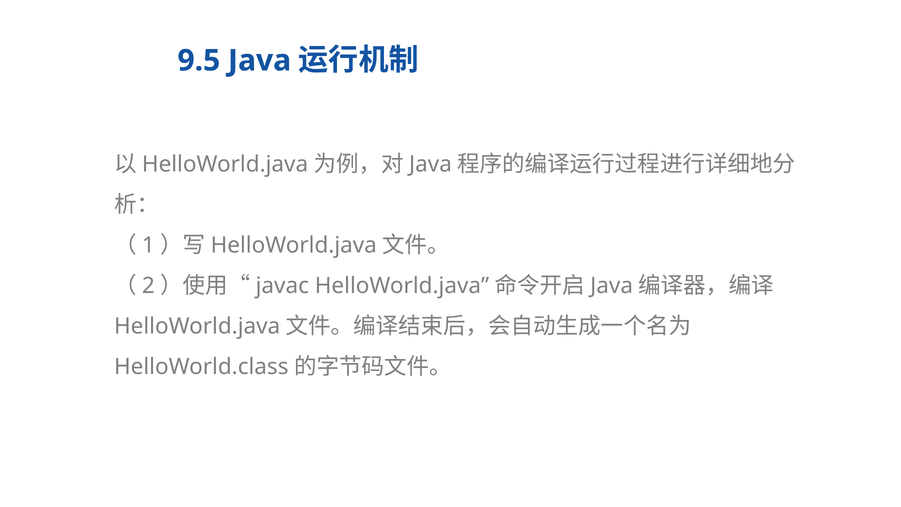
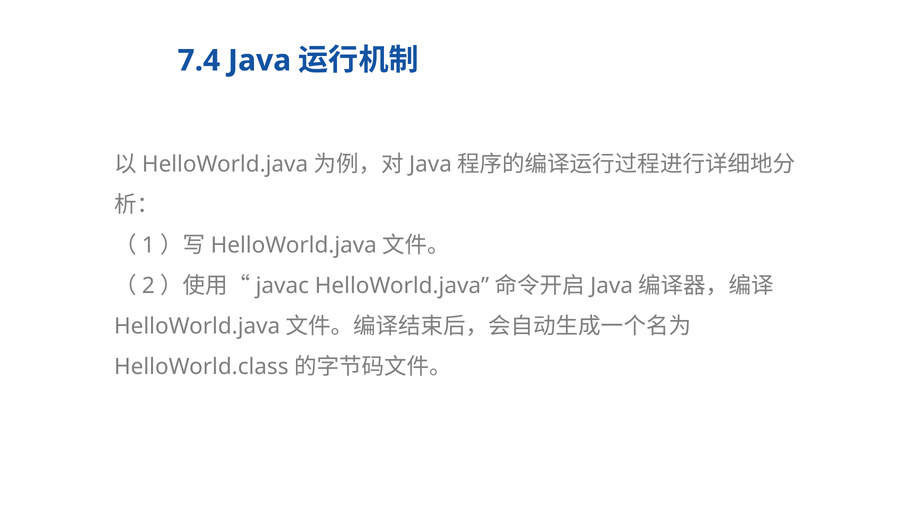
9.5: 9.5 -> 7.4
